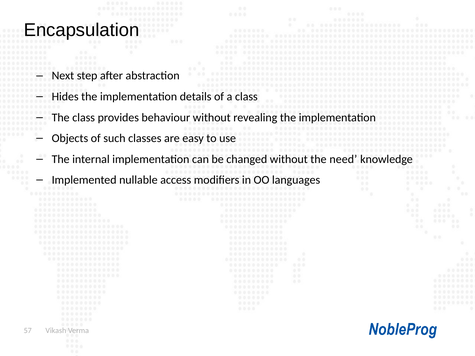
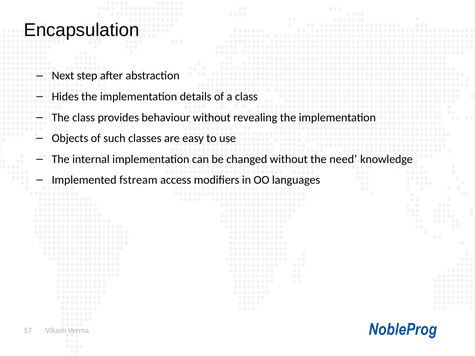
nullable: nullable -> fstream
